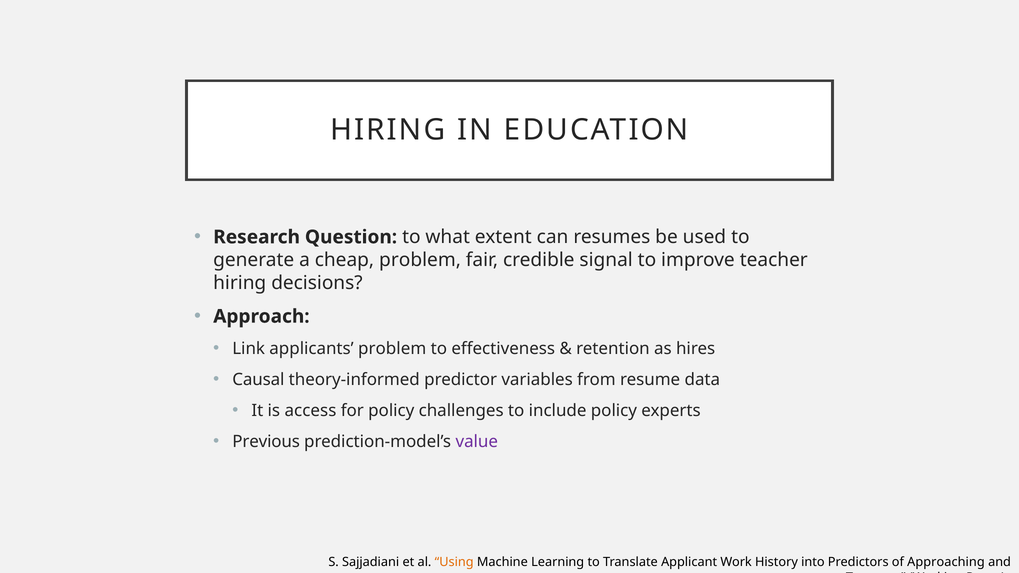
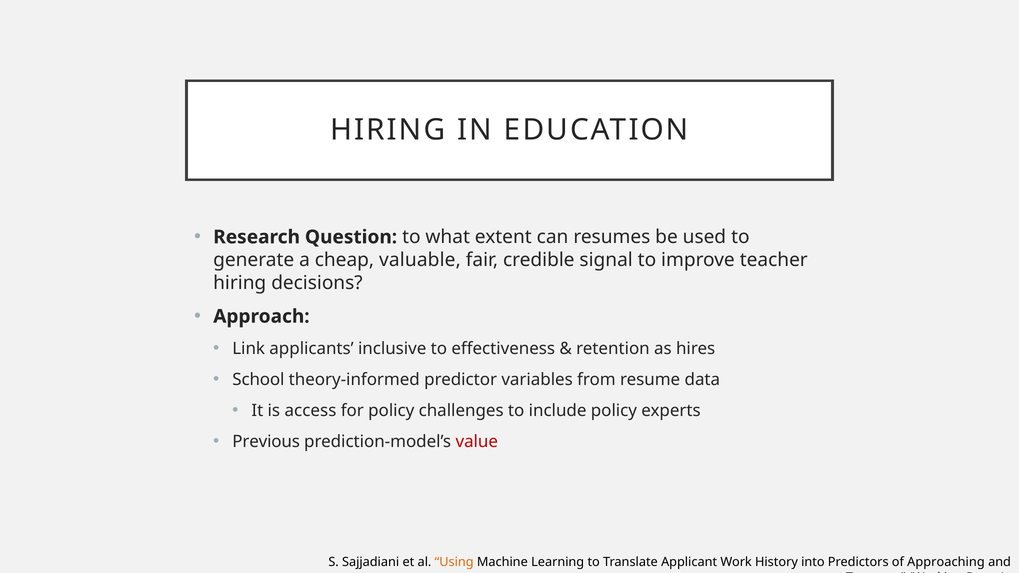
cheap problem: problem -> valuable
applicants problem: problem -> inclusive
Causal: Causal -> School
value colour: purple -> red
